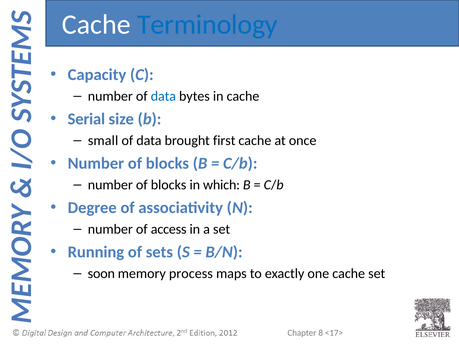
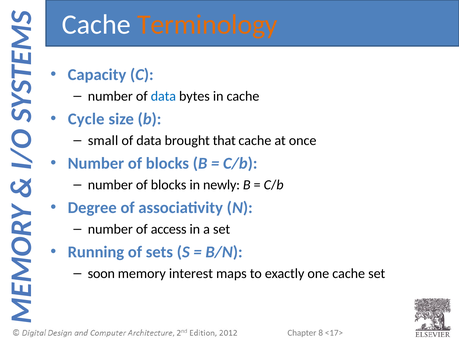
Terminology colour: blue -> orange
Serial: Serial -> Cycle
first: first -> that
which: which -> newly
process: process -> interest
